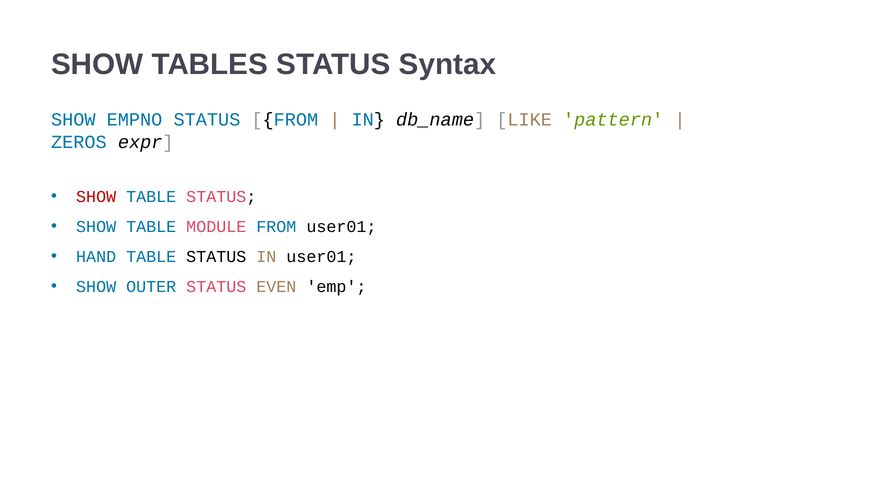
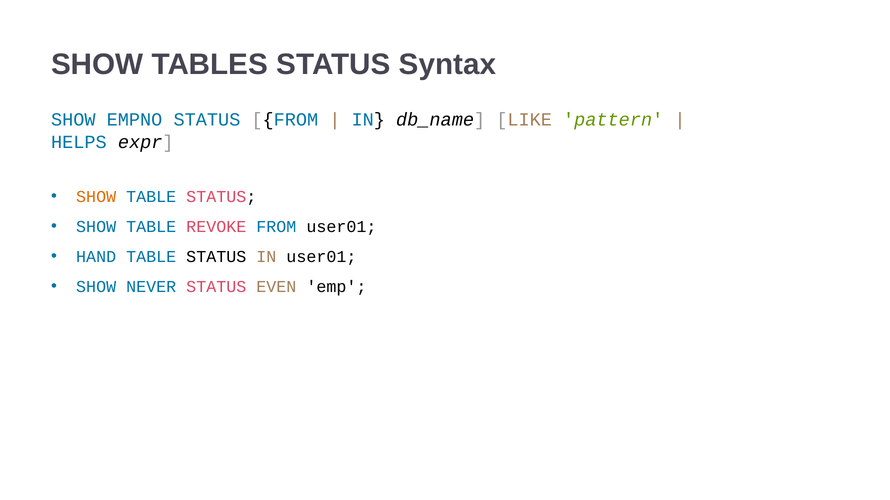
ZEROS: ZEROS -> HELPS
SHOW at (96, 197) colour: red -> orange
MODULE: MODULE -> REVOKE
OUTER: OUTER -> NEVER
